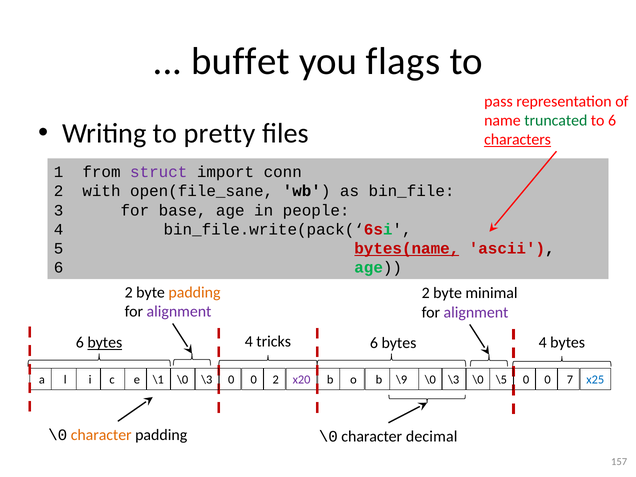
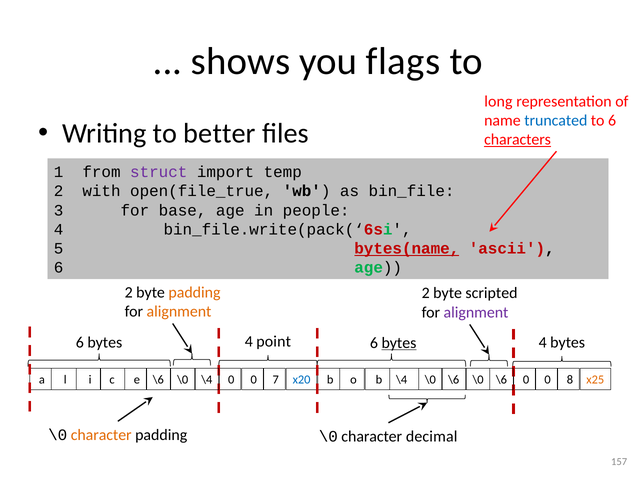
buffet: buffet -> shows
pass: pass -> long
truncated colour: green -> blue
pretty: pretty -> better
conn: conn -> temp
open(file_sane: open(file_sane -> open(file_true
minimal: minimal -> scripted
alignment at (179, 311) colour: purple -> orange
tricks: tricks -> point
bytes at (105, 343) underline: present -> none
bytes at (399, 343) underline: none -> present
\1 at (158, 380): \1 -> \6
\3 at (207, 380): \3 -> \4
0 2: 2 -> 7
x20 colour: purple -> blue
\9 at (402, 380): \9 -> \4
\3 at (454, 380): \3 -> \6
\5 at (501, 380): \5 -> \6
7: 7 -> 8
x25 colour: blue -> orange
